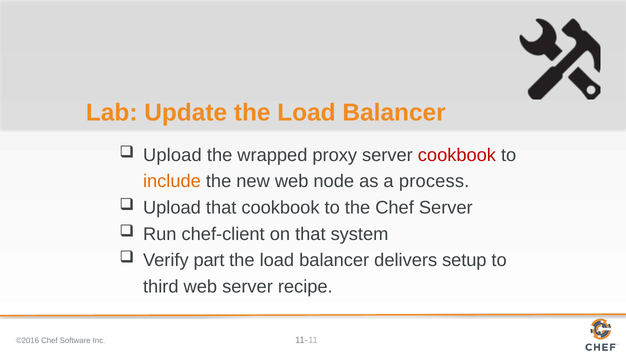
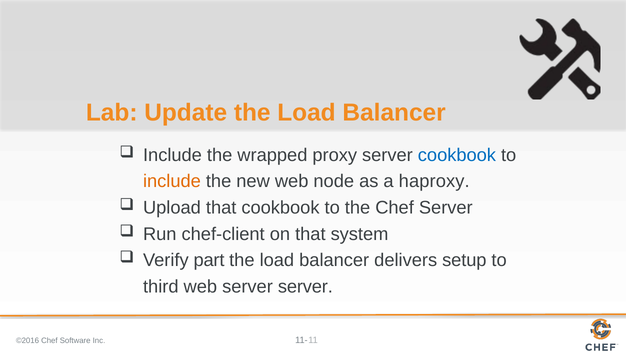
Upload at (172, 155): Upload -> Include
cookbook at (457, 155) colour: red -> blue
process: process -> haproxy
server recipe: recipe -> server
